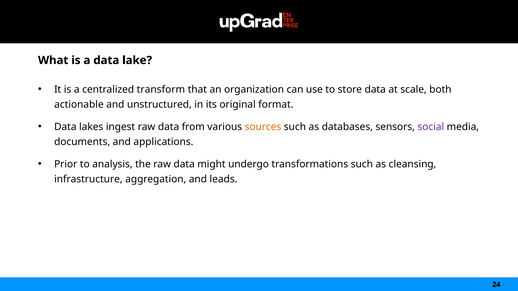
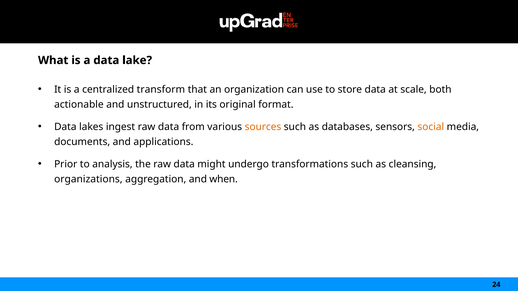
social colour: purple -> orange
infrastructure: infrastructure -> organizations
leads: leads -> when
